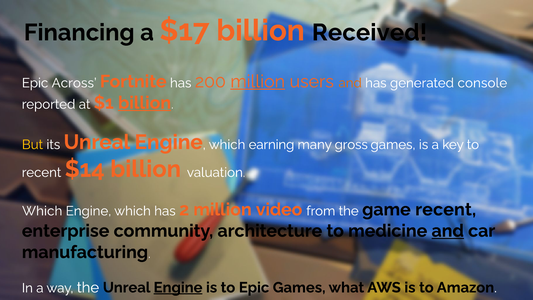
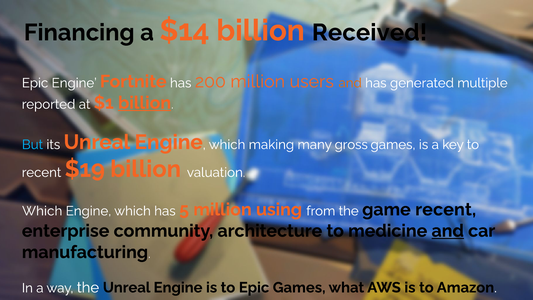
$17: $17 -> $14
Epic Across: Across -> Engine
million at (258, 81) underline: present -> none
console: console -> multiple
But colour: yellow -> light blue
earning: earning -> making
$14: $14 -> $19
2: 2 -> 5
video: video -> using
Engine at (178, 287) underline: present -> none
